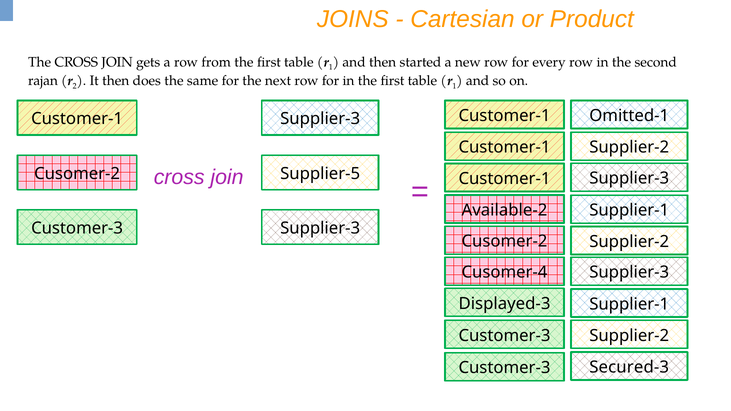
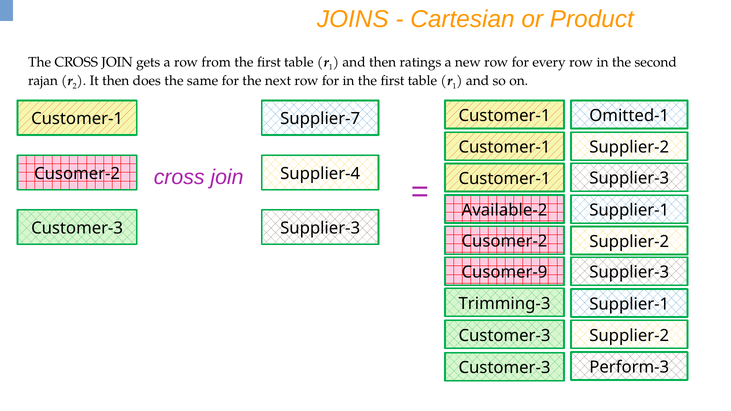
started: started -> ratings
Customer-1 Supplier-3: Supplier-3 -> Supplier-7
Supplier-5: Supplier-5 -> Supplier-4
Cusomer-4: Cusomer-4 -> Cusomer-9
Displayed-3: Displayed-3 -> Trimming-3
Secured-3: Secured-3 -> Perform-3
